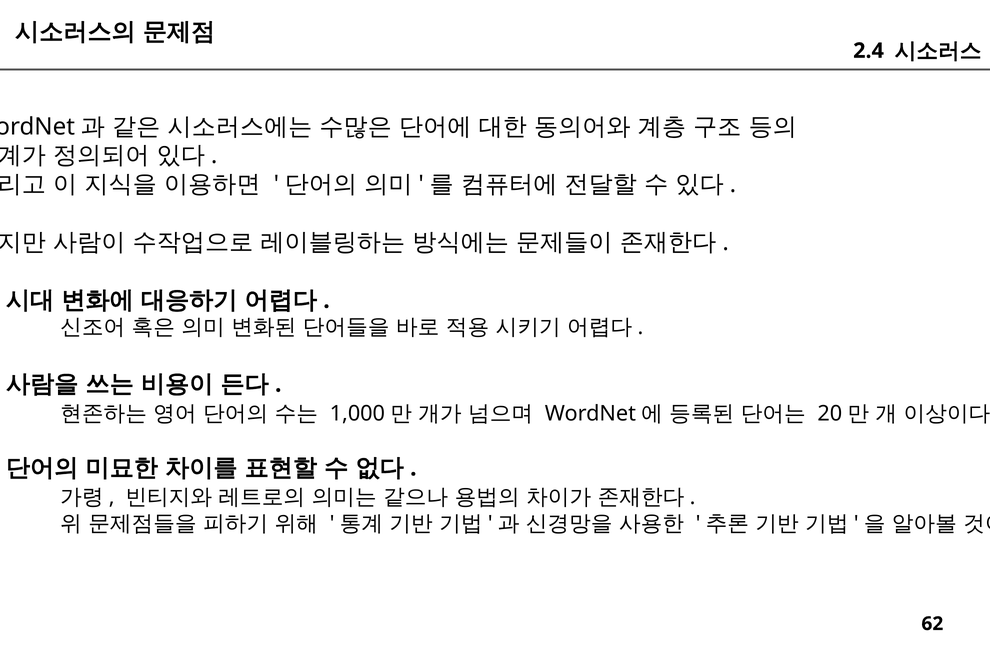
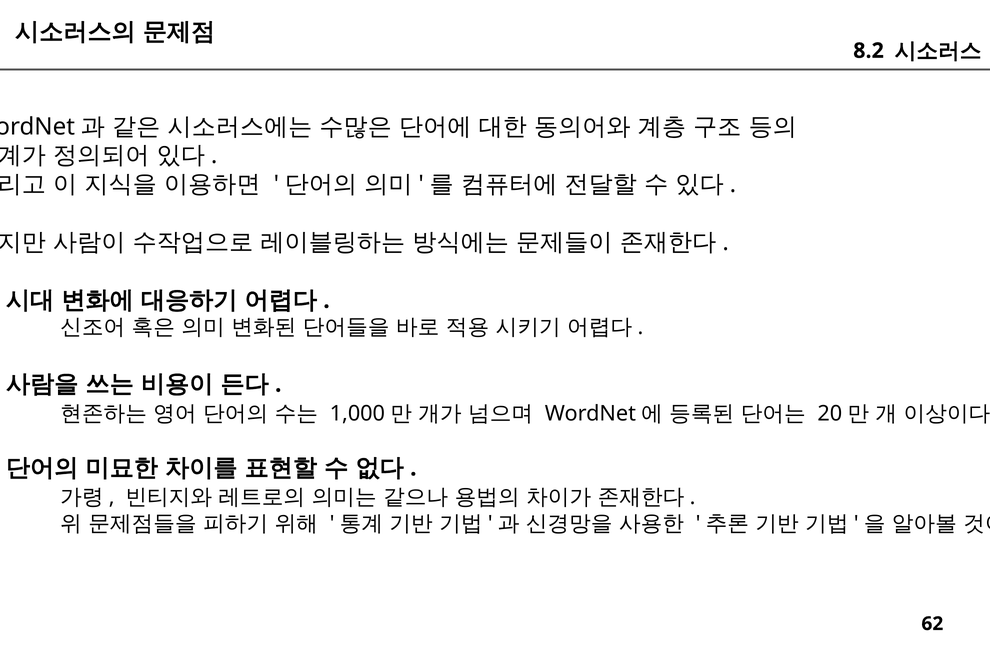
2.4: 2.4 -> 8.2
